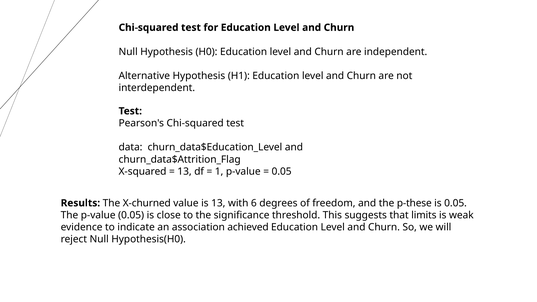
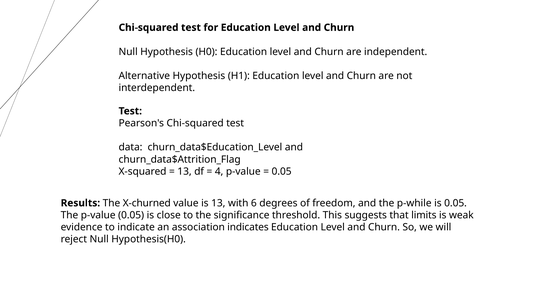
1: 1 -> 4
p-these: p-these -> p-while
achieved: achieved -> indicates
